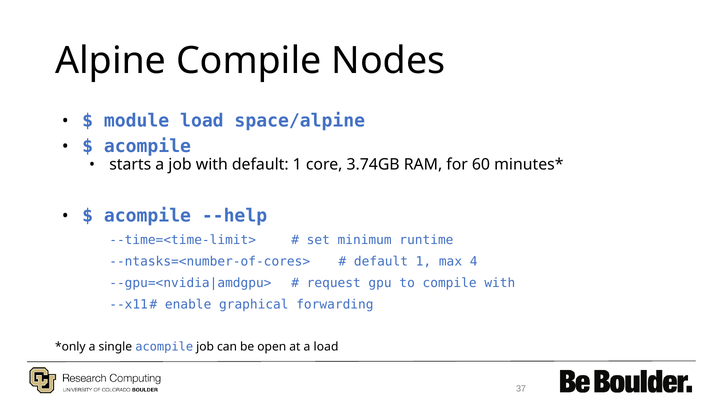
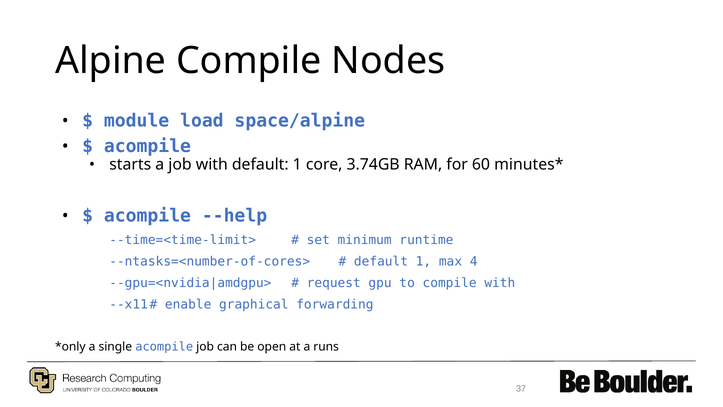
a load: load -> runs
